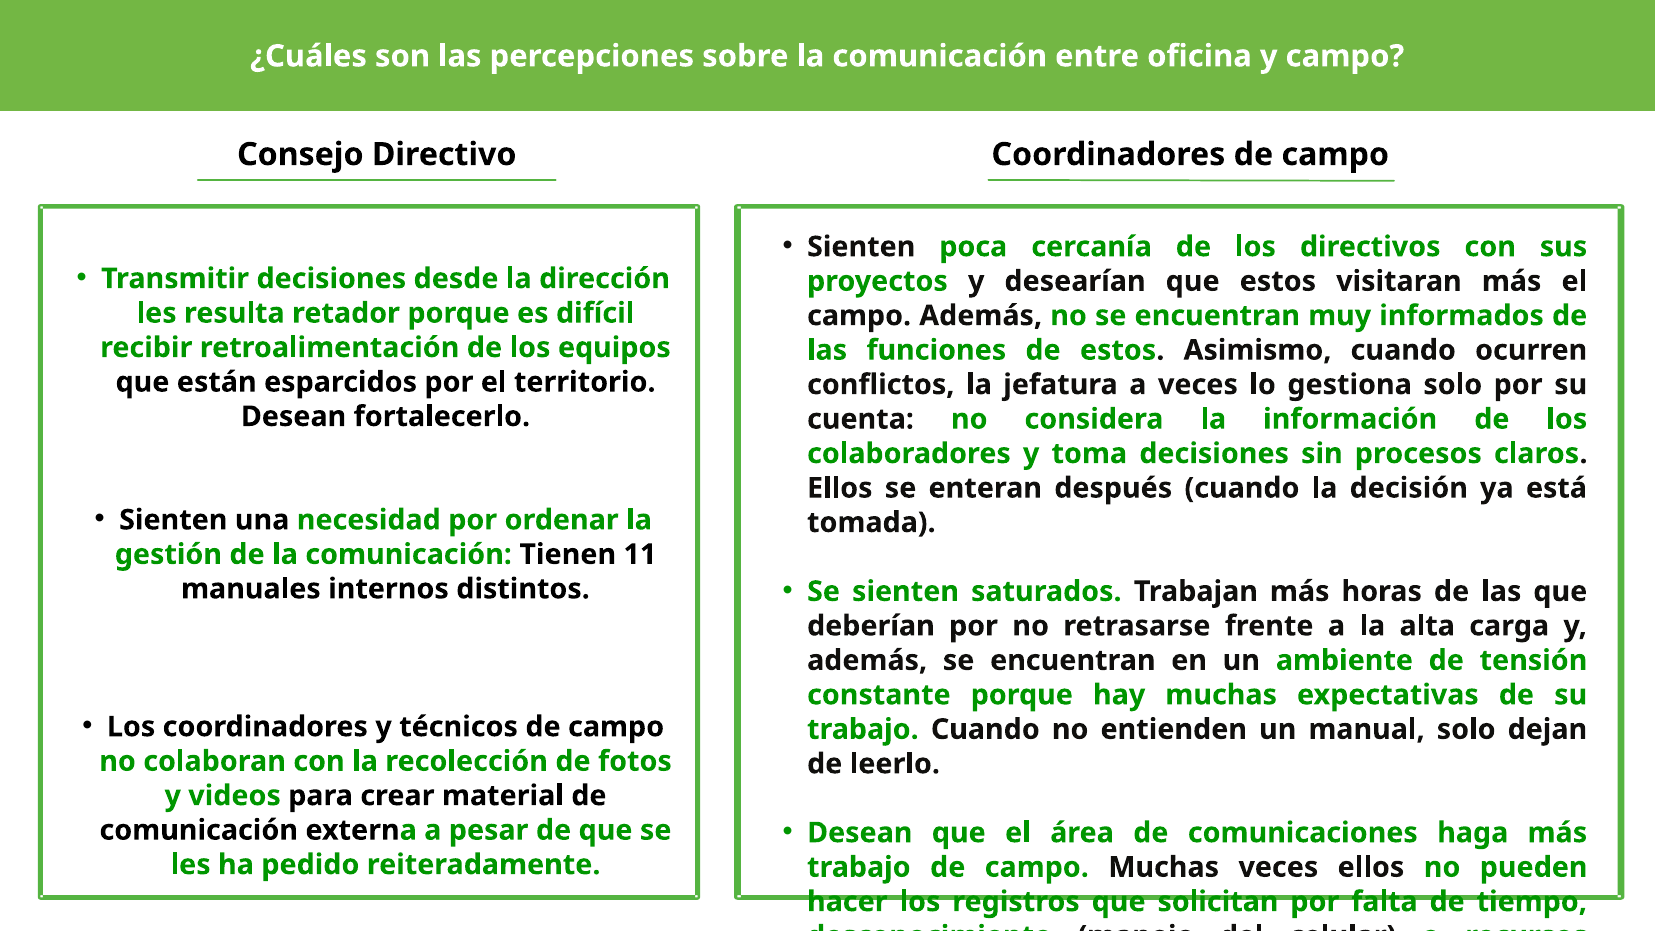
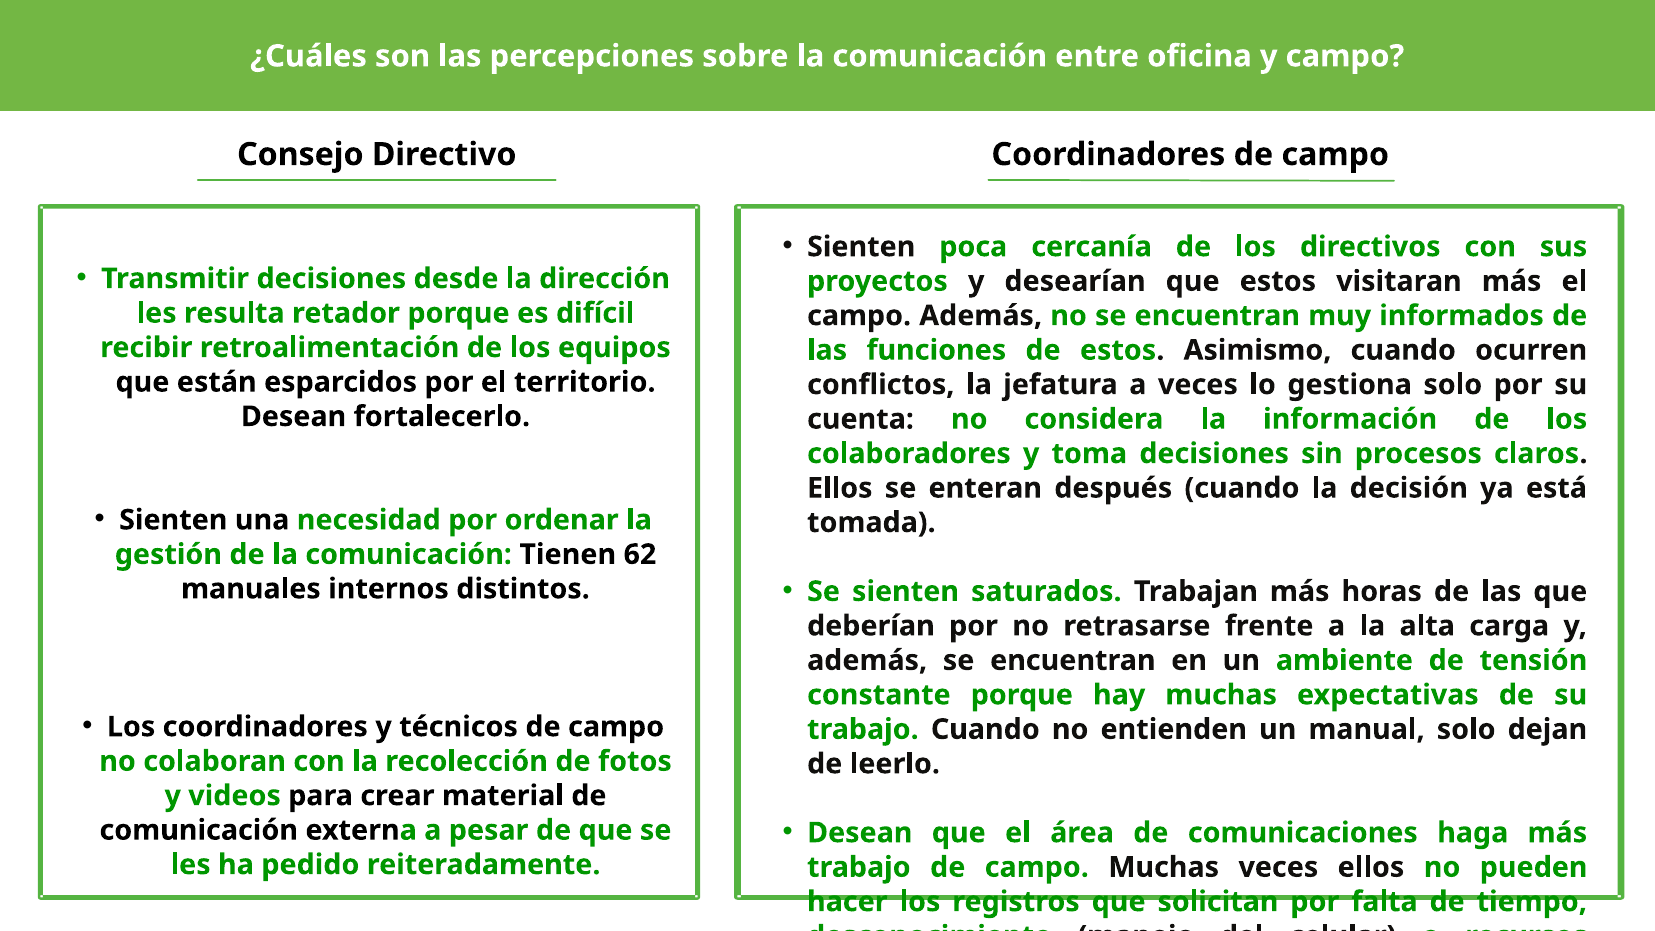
11: 11 -> 62
